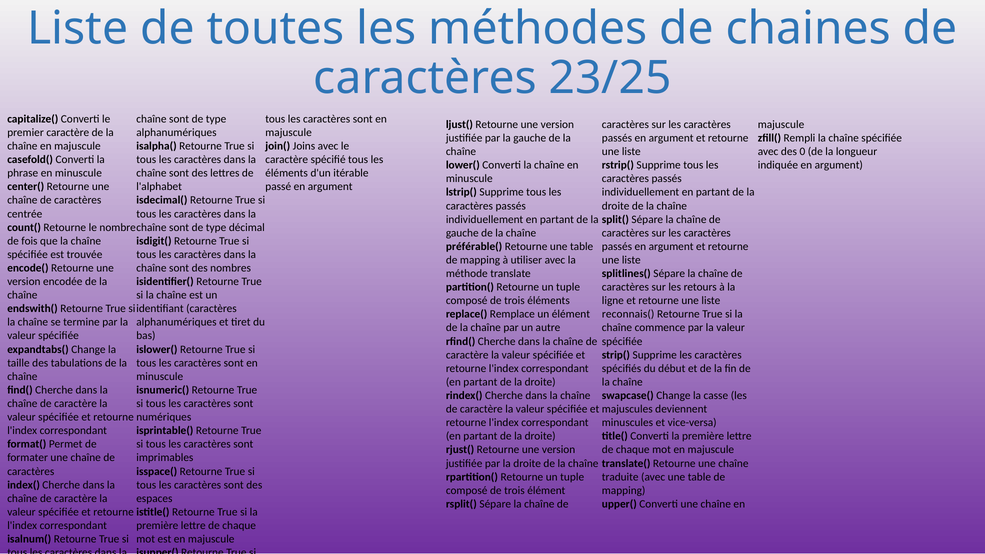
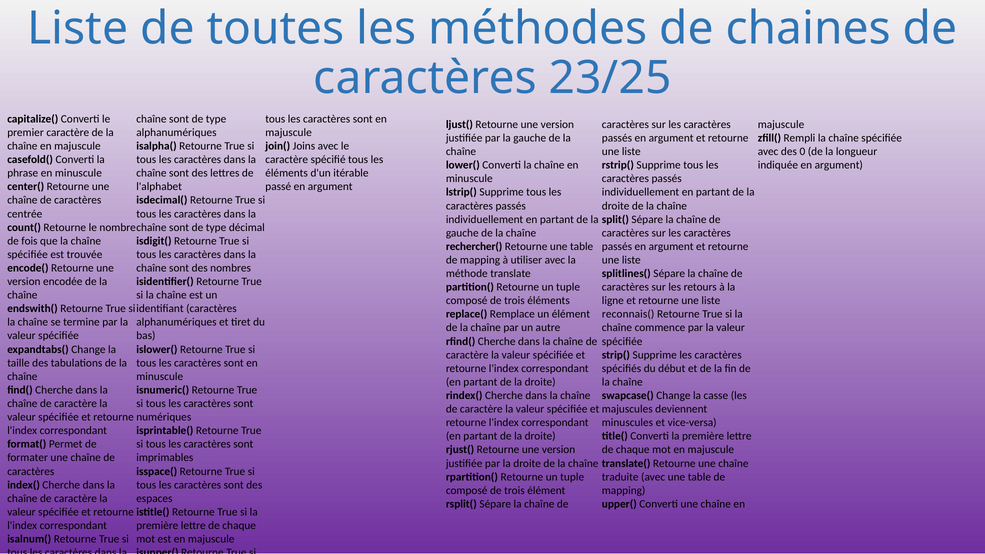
préférable(: préférable( -> rechercher(
